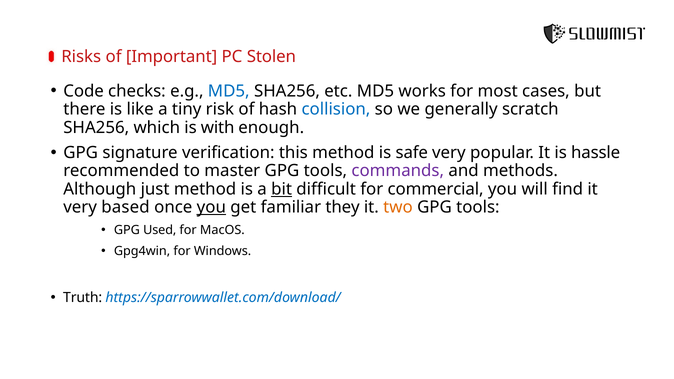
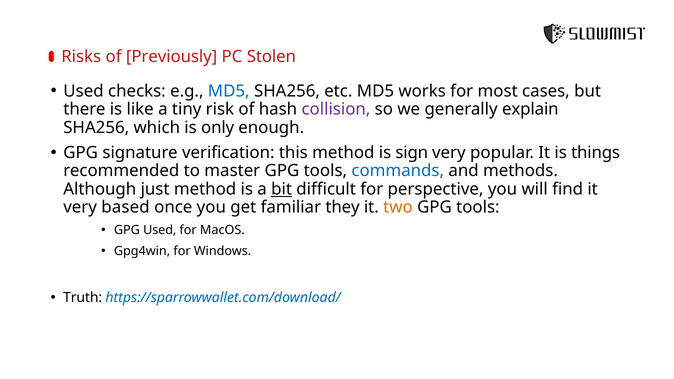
Important: Important -> Previously
Code at (84, 91): Code -> Used
collision colour: blue -> purple
scratch: scratch -> explain
with: with -> only
safe: safe -> sign
hassle: hassle -> things
commands colour: purple -> blue
commercial: commercial -> perspective
you at (211, 207) underline: present -> none
